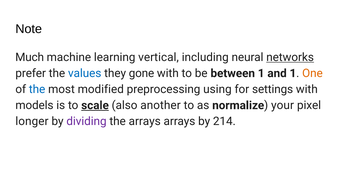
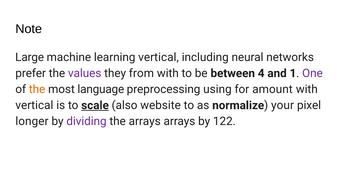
Much: Much -> Large
networks underline: present -> none
values colour: blue -> purple
gone: gone -> from
between 1: 1 -> 4
One colour: orange -> purple
the at (37, 89) colour: blue -> orange
modified: modified -> language
settings: settings -> amount
models at (34, 106): models -> vertical
another: another -> website
214: 214 -> 122
